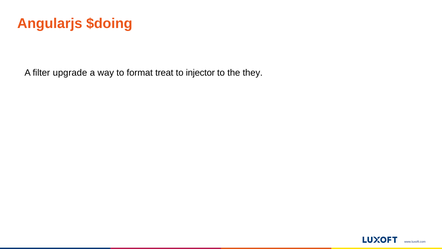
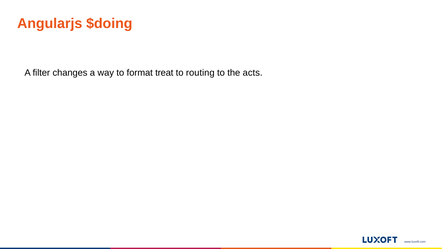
upgrade: upgrade -> changes
injector: injector -> routing
they: they -> acts
